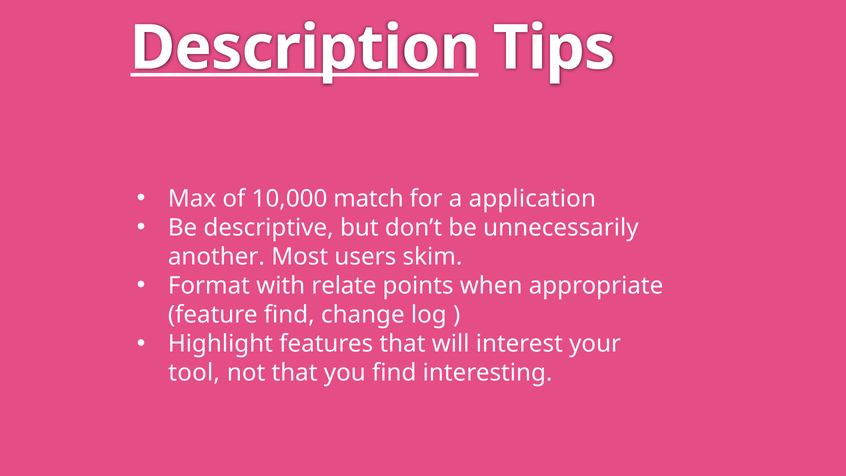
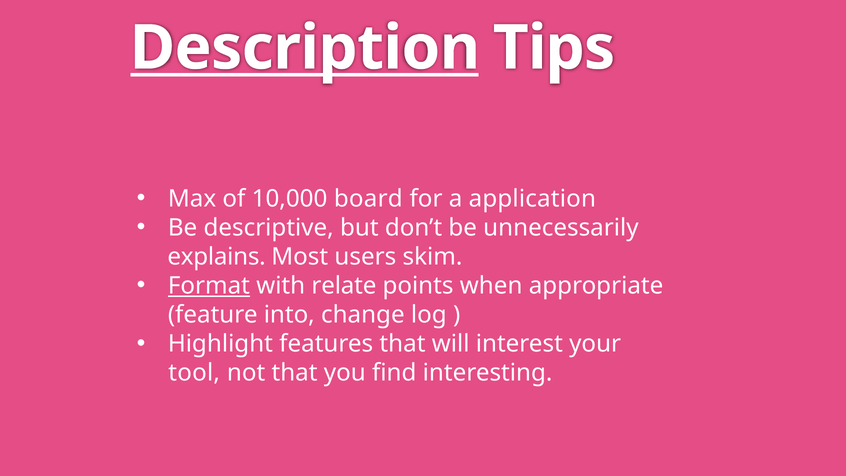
match: match -> board
another: another -> explains
Format underline: none -> present
feature find: find -> into
